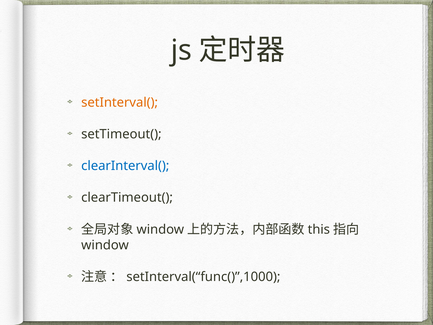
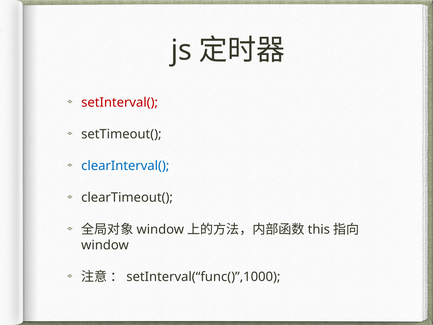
setInterval( colour: orange -> red
